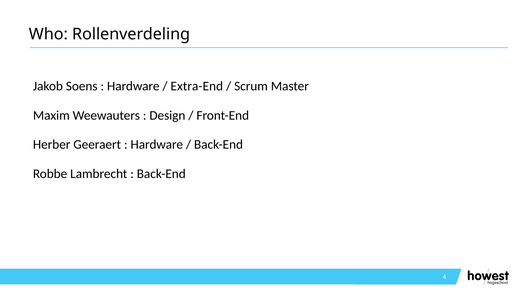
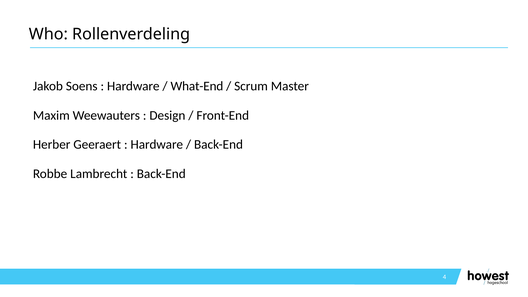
Extra-End: Extra-End -> What-End
